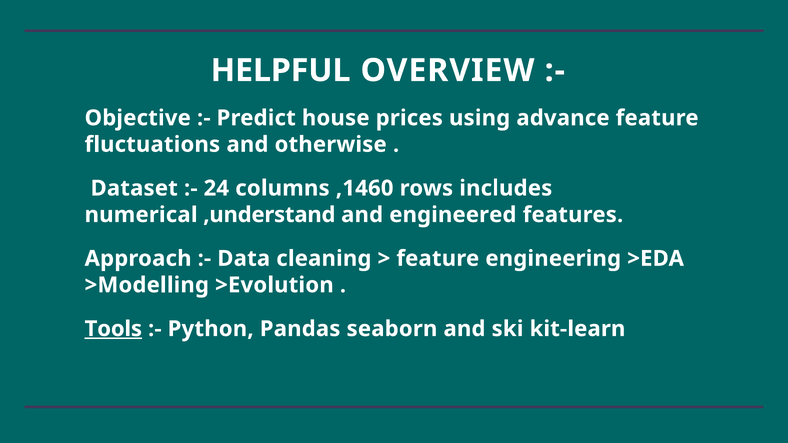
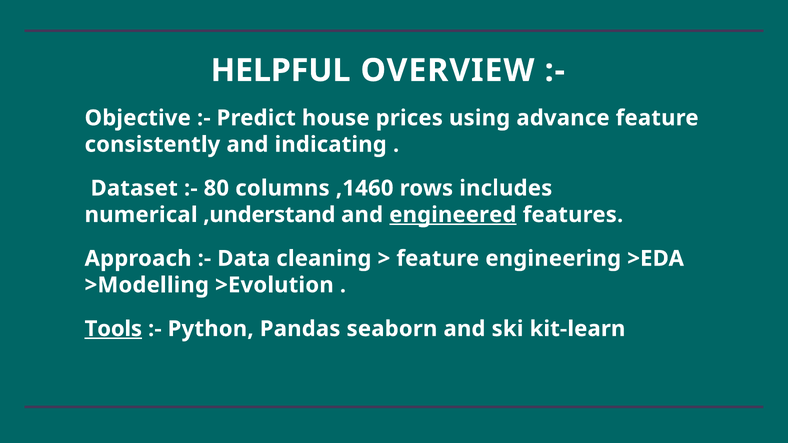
fluctuations: fluctuations -> consistently
otherwise: otherwise -> indicating
24: 24 -> 80
engineered underline: none -> present
